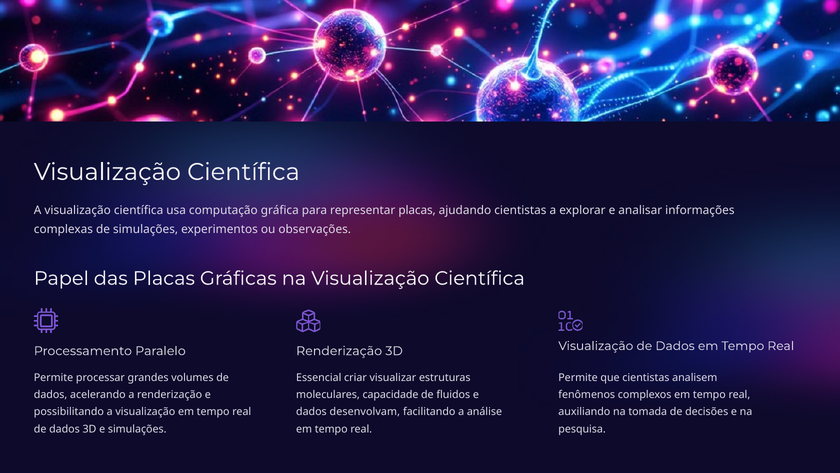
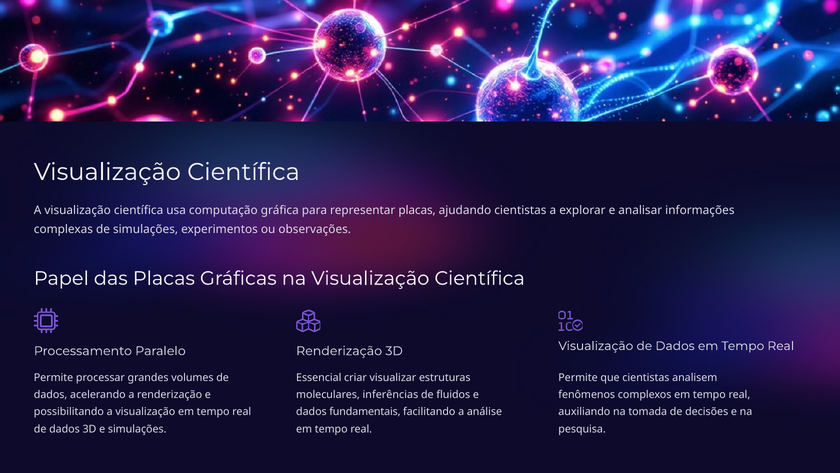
capacidade: capacidade -> inferências
desenvolvam: desenvolvam -> fundamentais
